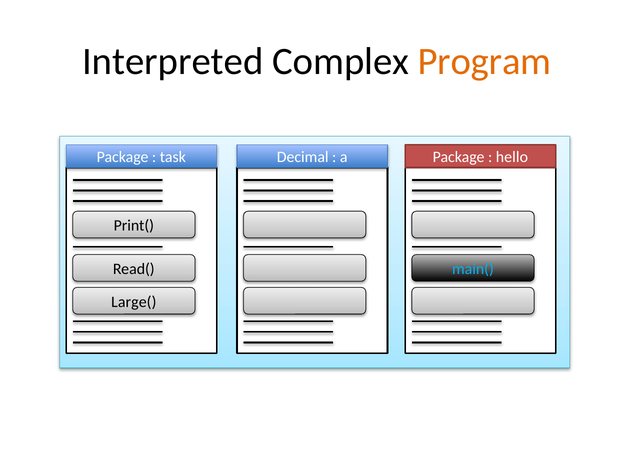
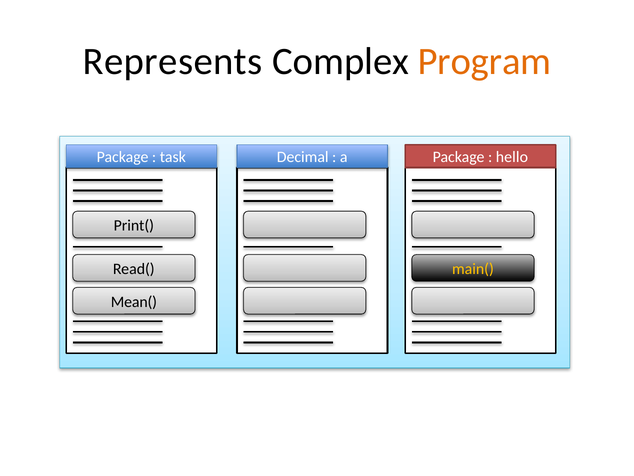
Interpreted: Interpreted -> Represents
main( colour: light blue -> yellow
Large(: Large( -> Mean(
